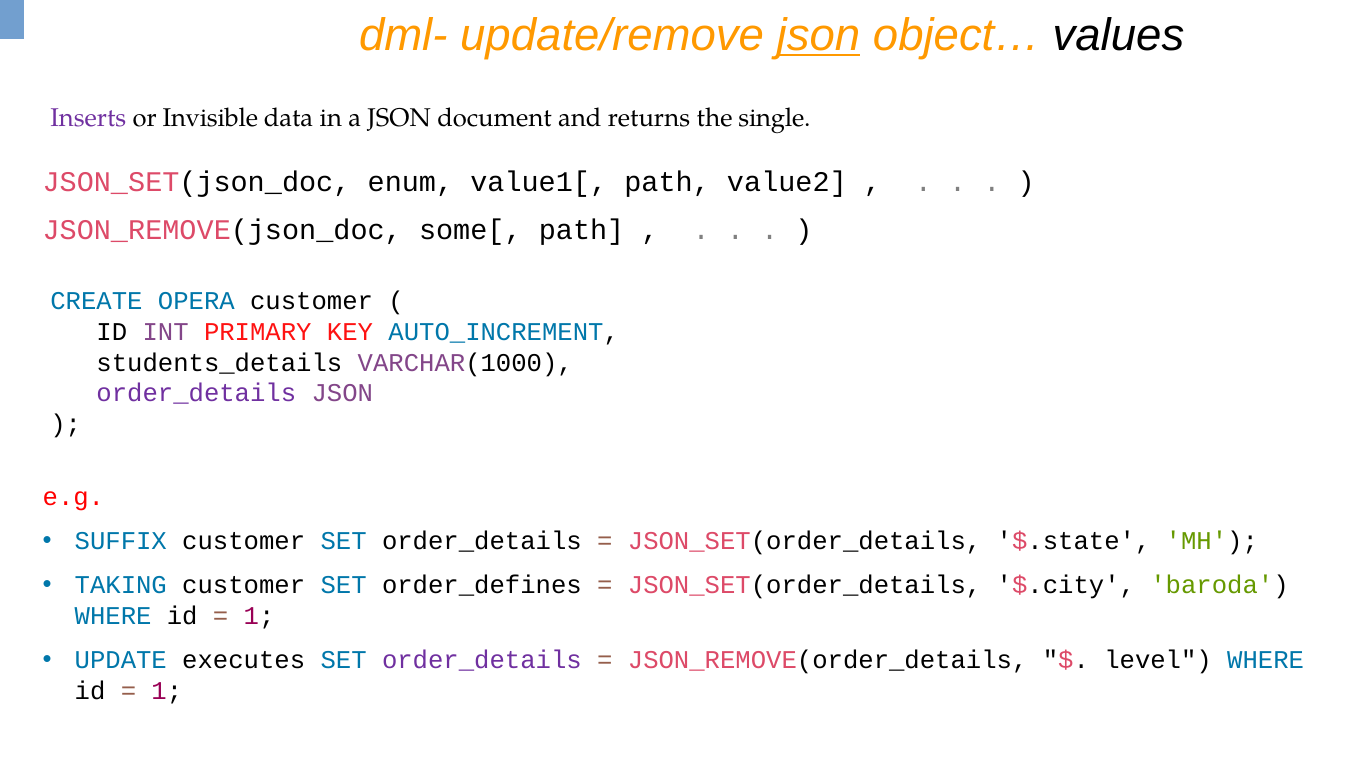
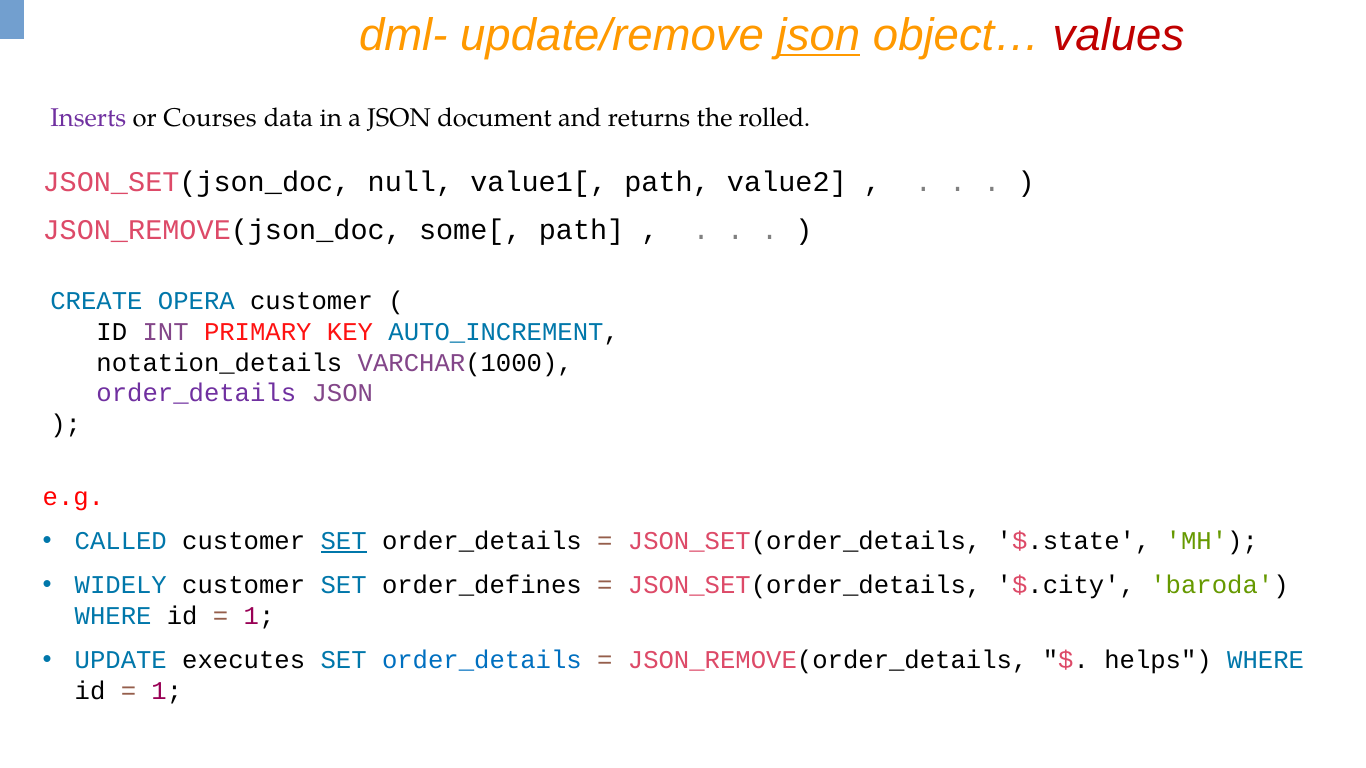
values colour: black -> red
Invisible: Invisible -> Courses
single: single -> rolled
enum: enum -> null
students_details: students_details -> notation_details
SUFFIX: SUFFIX -> CALLED
SET at (344, 541) underline: none -> present
TAKING: TAKING -> WIDELY
order_details at (482, 661) colour: purple -> blue
level: level -> helps
